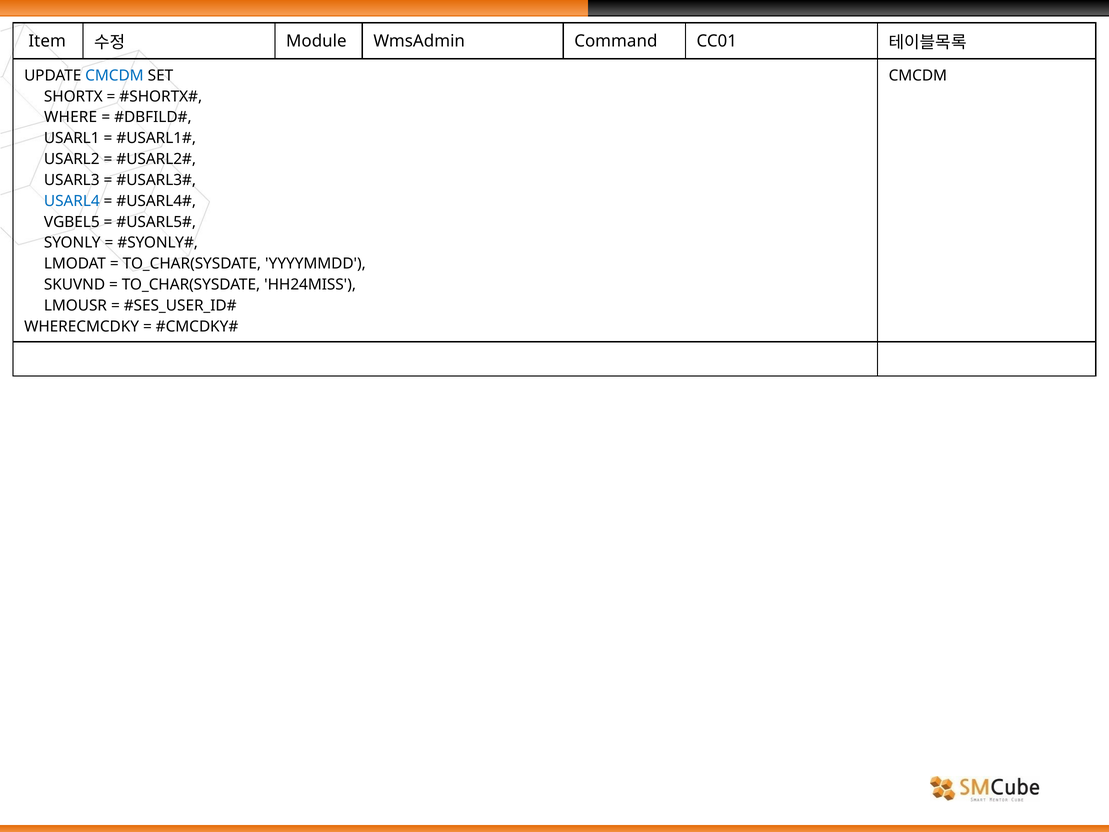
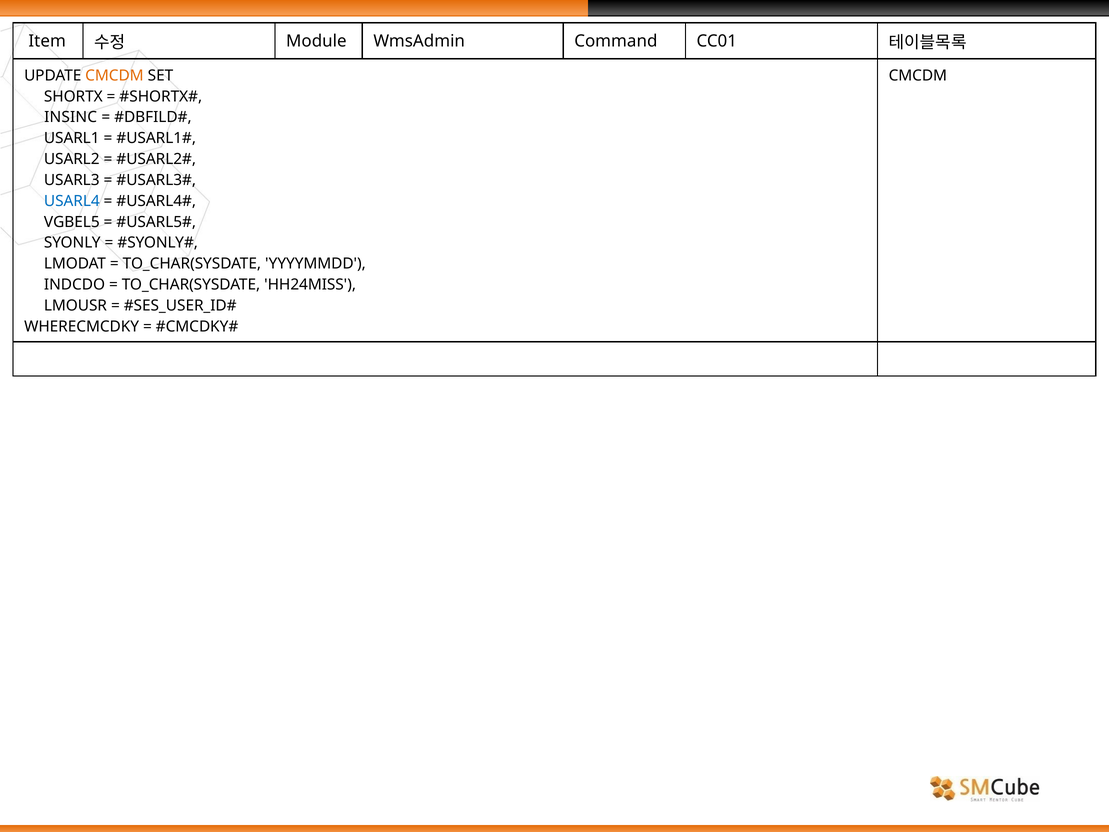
CMCDM at (114, 76) colour: blue -> orange
WHERE: WHERE -> INSINC
SKUVND: SKUVND -> INDCDO
